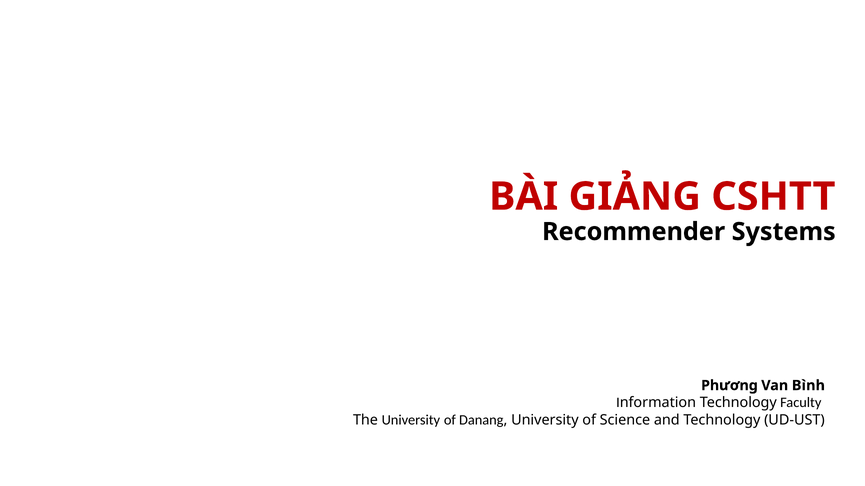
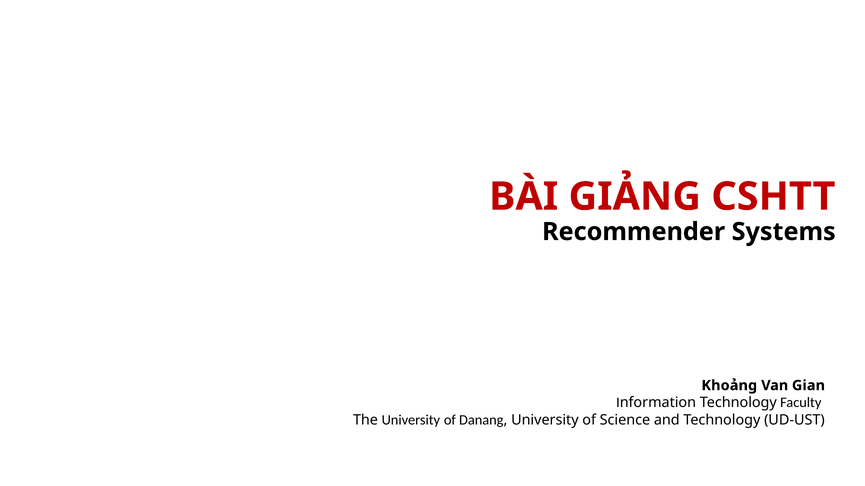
Phương: Phương -> Khoảng
Bình: Bình -> Gian
